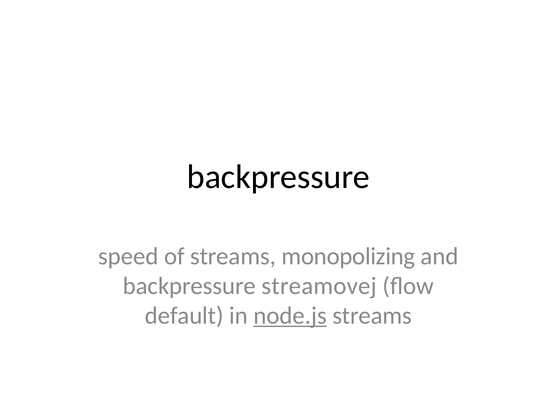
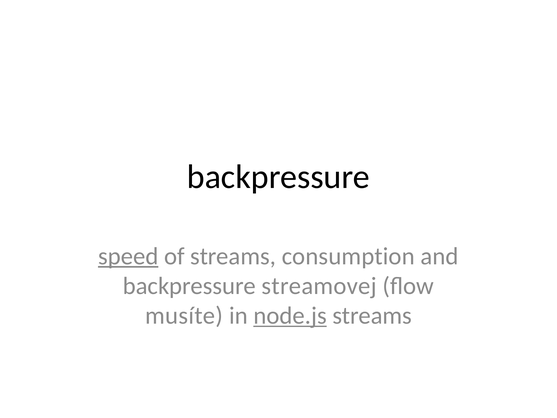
speed underline: none -> present
monopolizing: monopolizing -> consumption
default: default -> musíte
